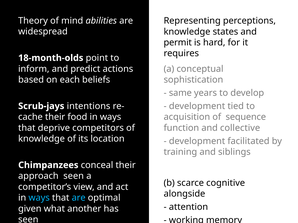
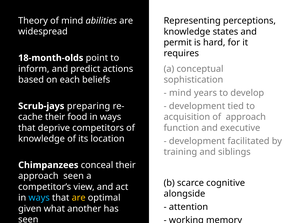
same at (180, 93): same -> mind
intentions: intentions -> preparing
of sequence: sequence -> approach
collective: collective -> executive
are at (79, 198) colour: light blue -> yellow
